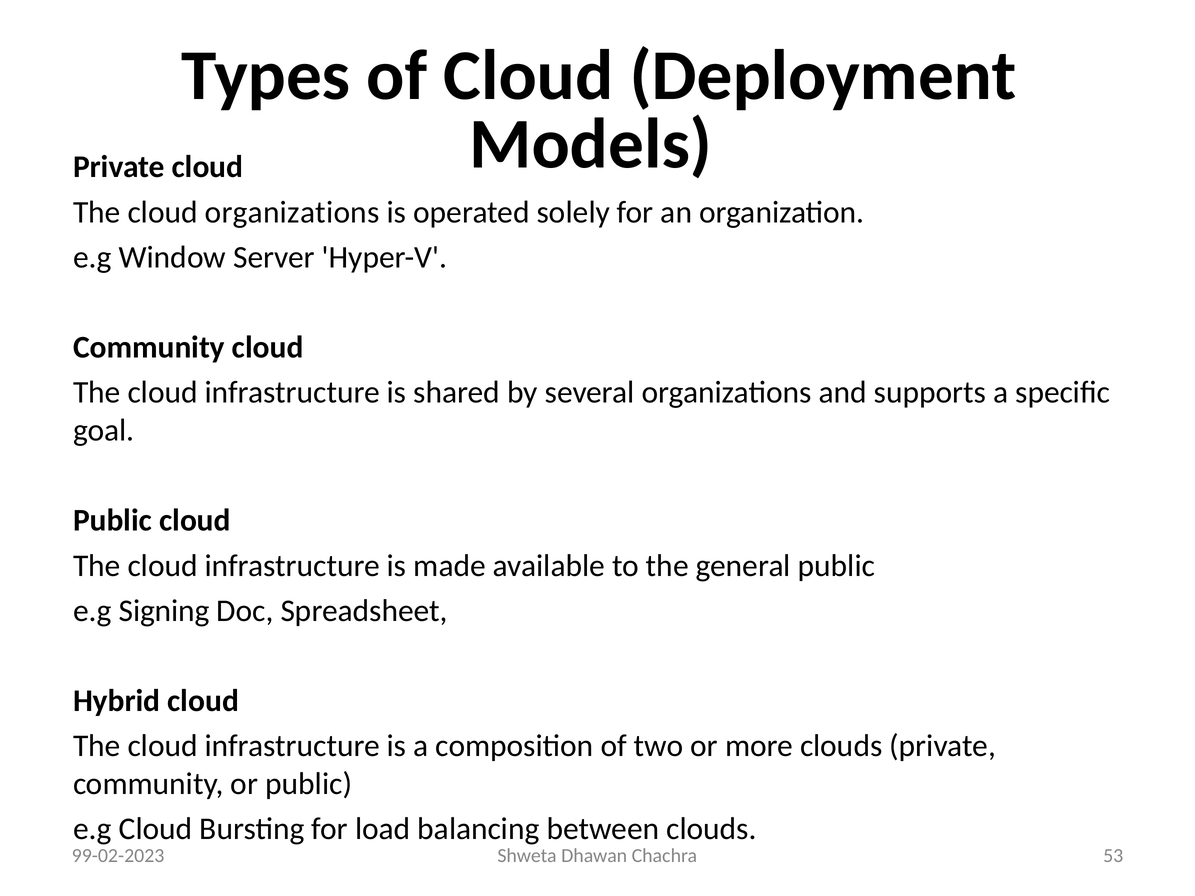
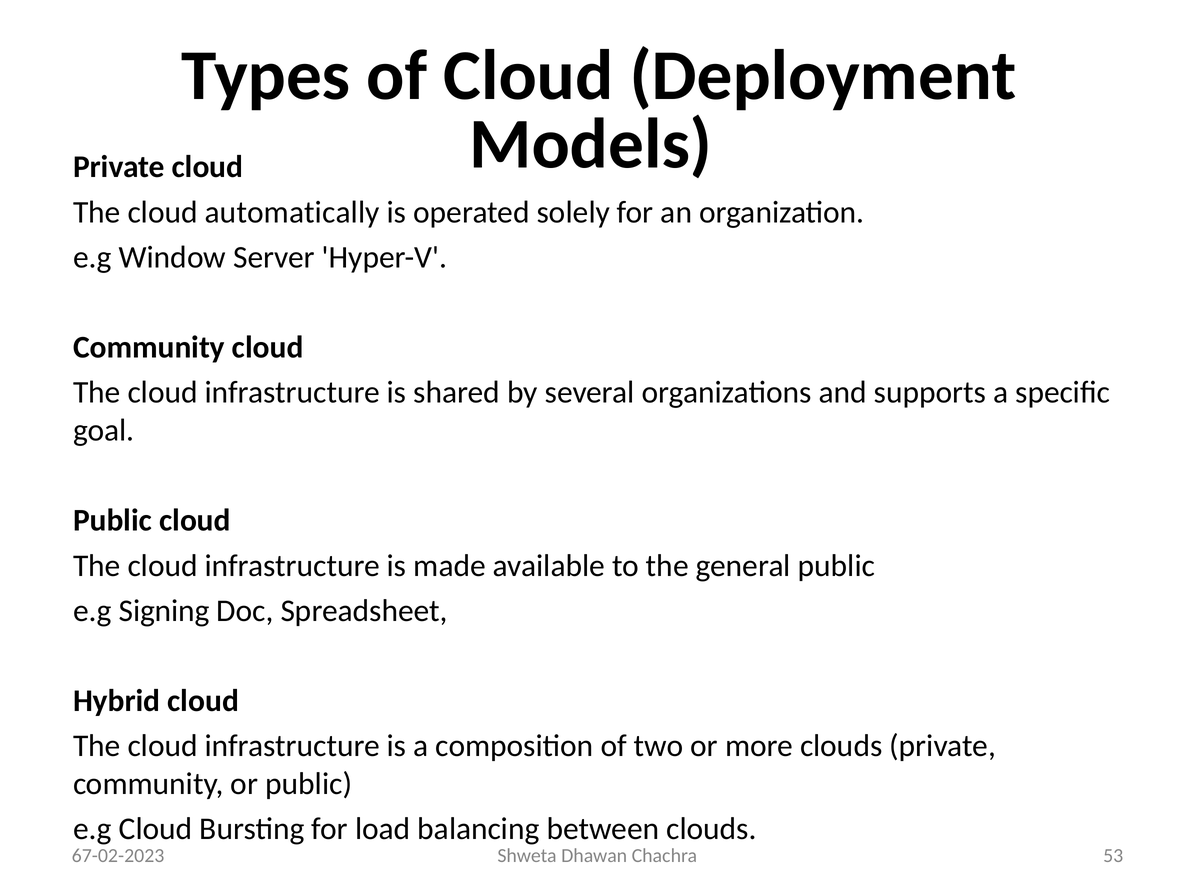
cloud organizations: organizations -> automatically
99-02-2023: 99-02-2023 -> 67-02-2023
